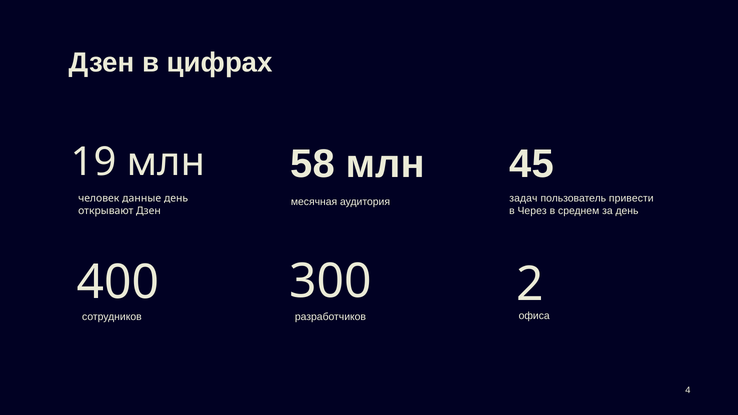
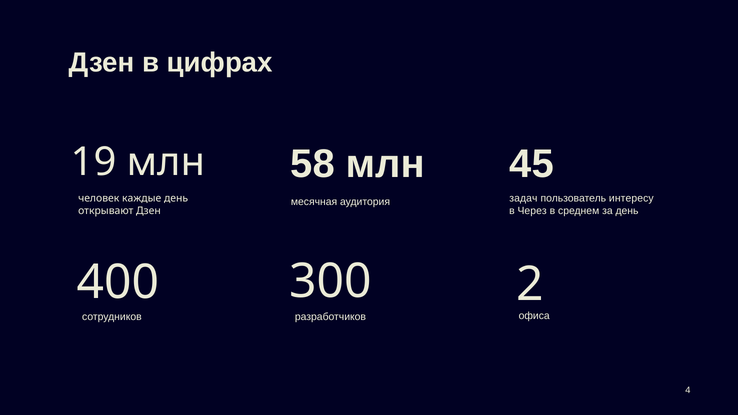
привести: привести -> интересу
данные: данные -> каждые
